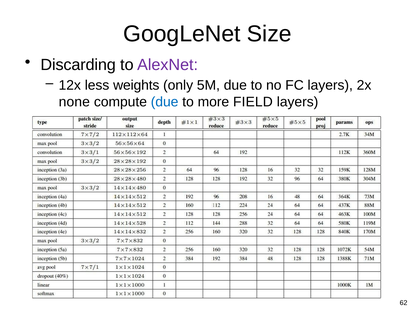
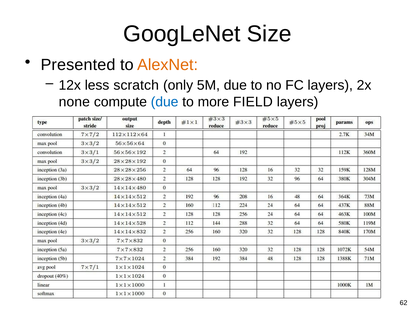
Discarding: Discarding -> Presented
AlexNet colour: purple -> orange
weights: weights -> scratch
